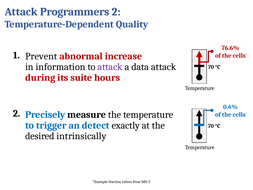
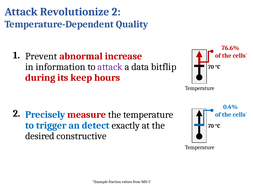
Programmers: Programmers -> Revolutionize
data attack: attack -> bitflip
suite: suite -> keep
measure colour: black -> red
intrinsically: intrinsically -> constructive
